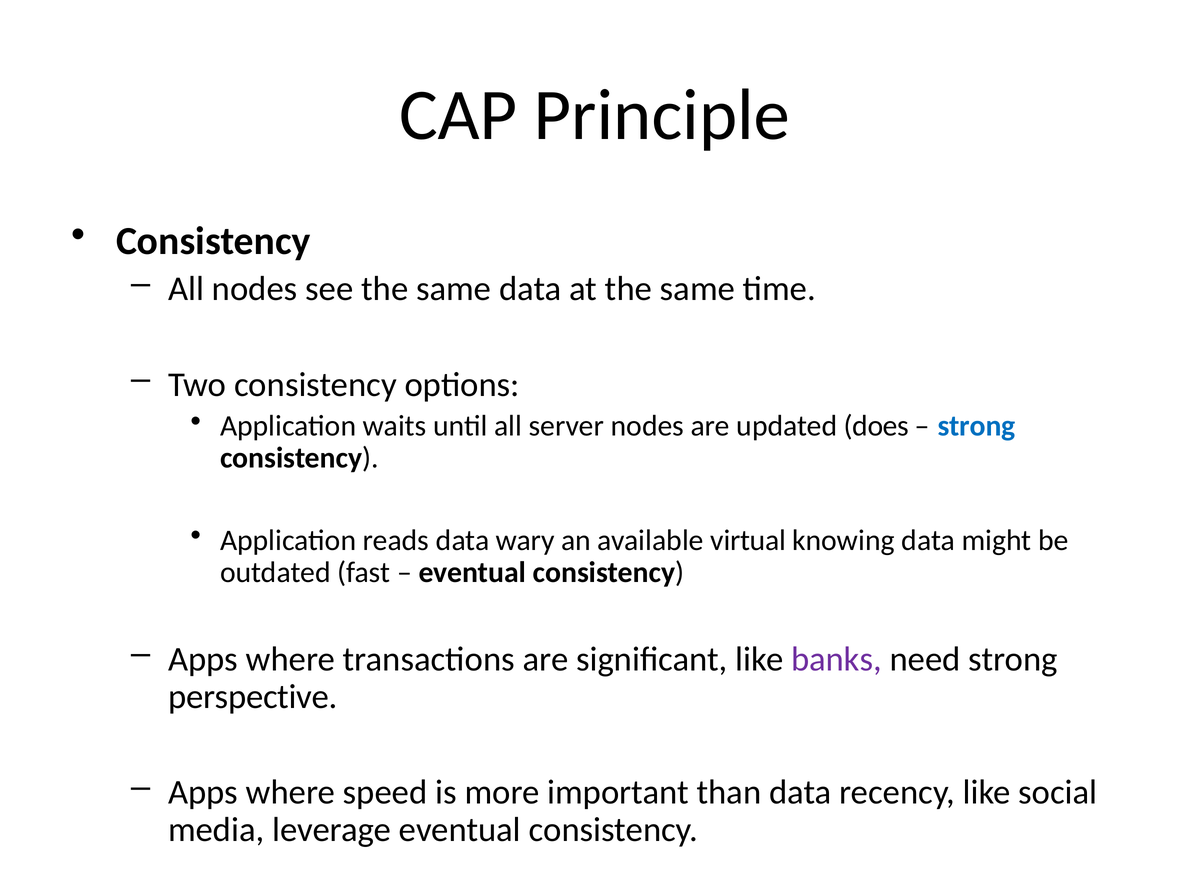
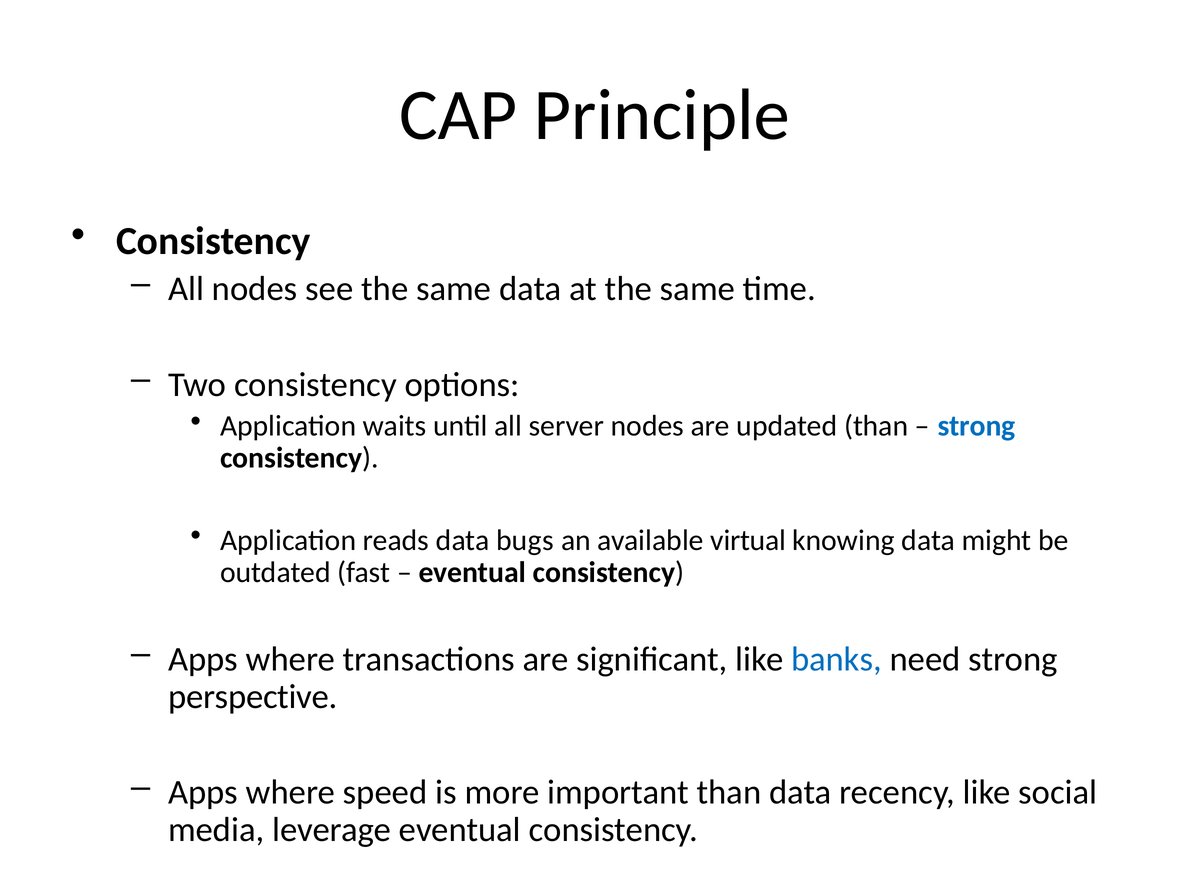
updated does: does -> than
wary: wary -> bugs
banks colour: purple -> blue
